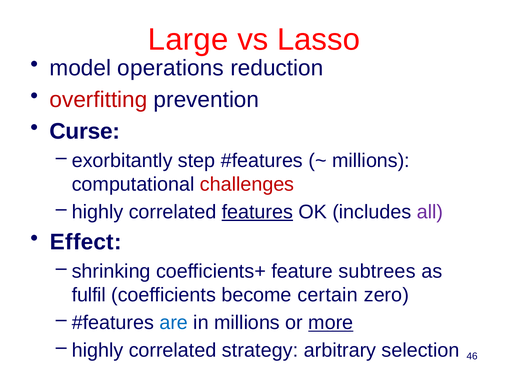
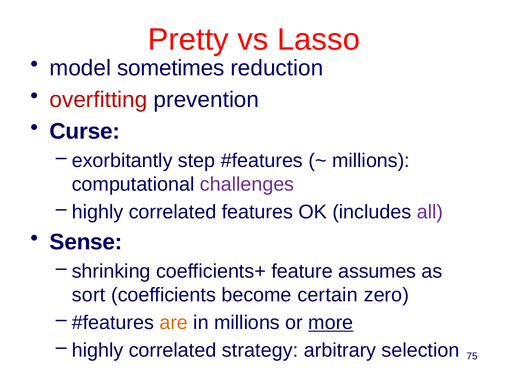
Large: Large -> Pretty
operations: operations -> sometimes
challenges colour: red -> purple
features underline: present -> none
Effect: Effect -> Sense
subtrees: subtrees -> assumes
fulfil: fulfil -> sort
are colour: blue -> orange
46: 46 -> 75
